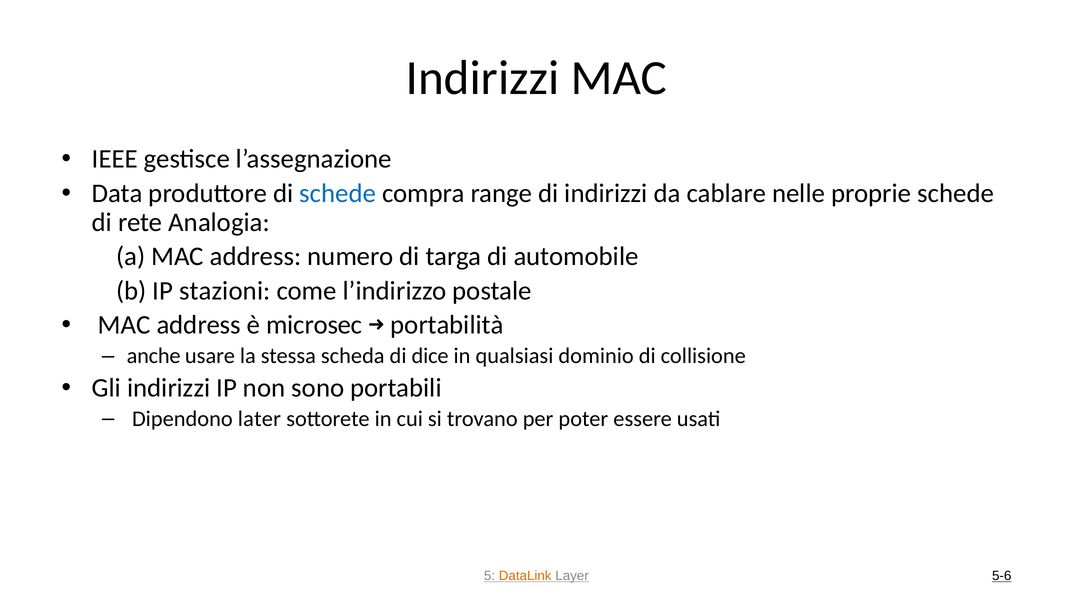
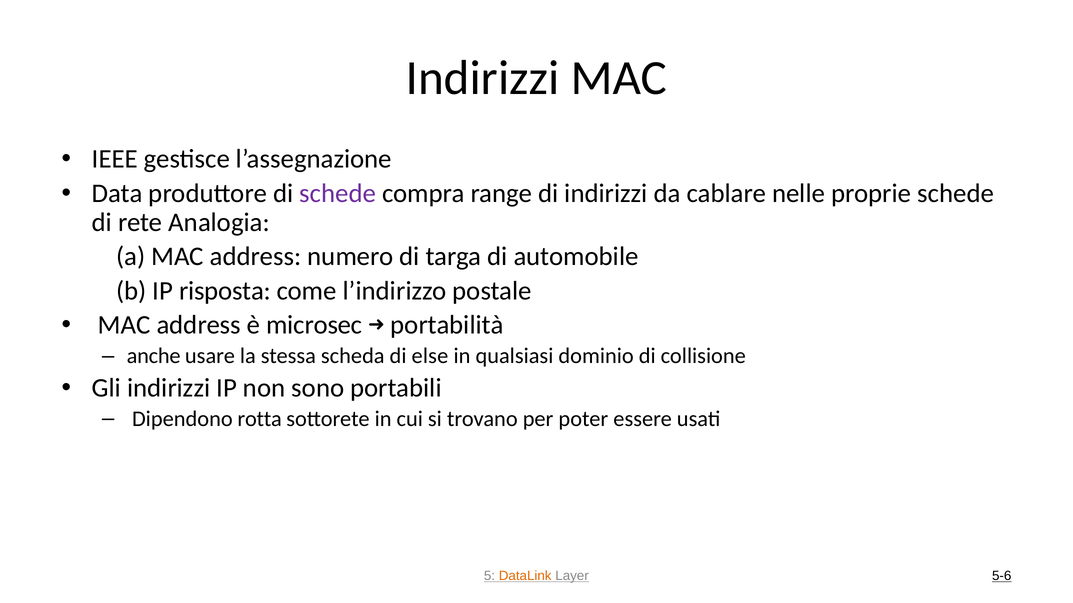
schede at (338, 194) colour: blue -> purple
stazioni: stazioni -> risposta
dice: dice -> else
later: later -> rotta
